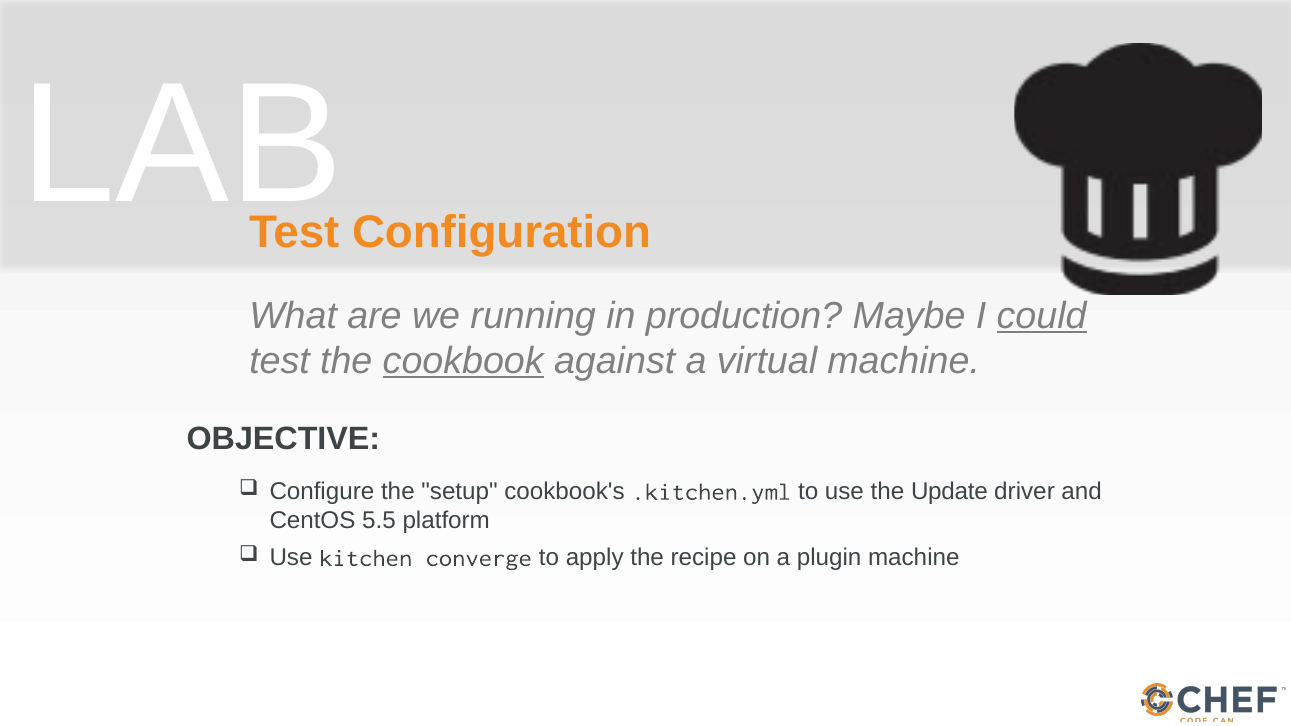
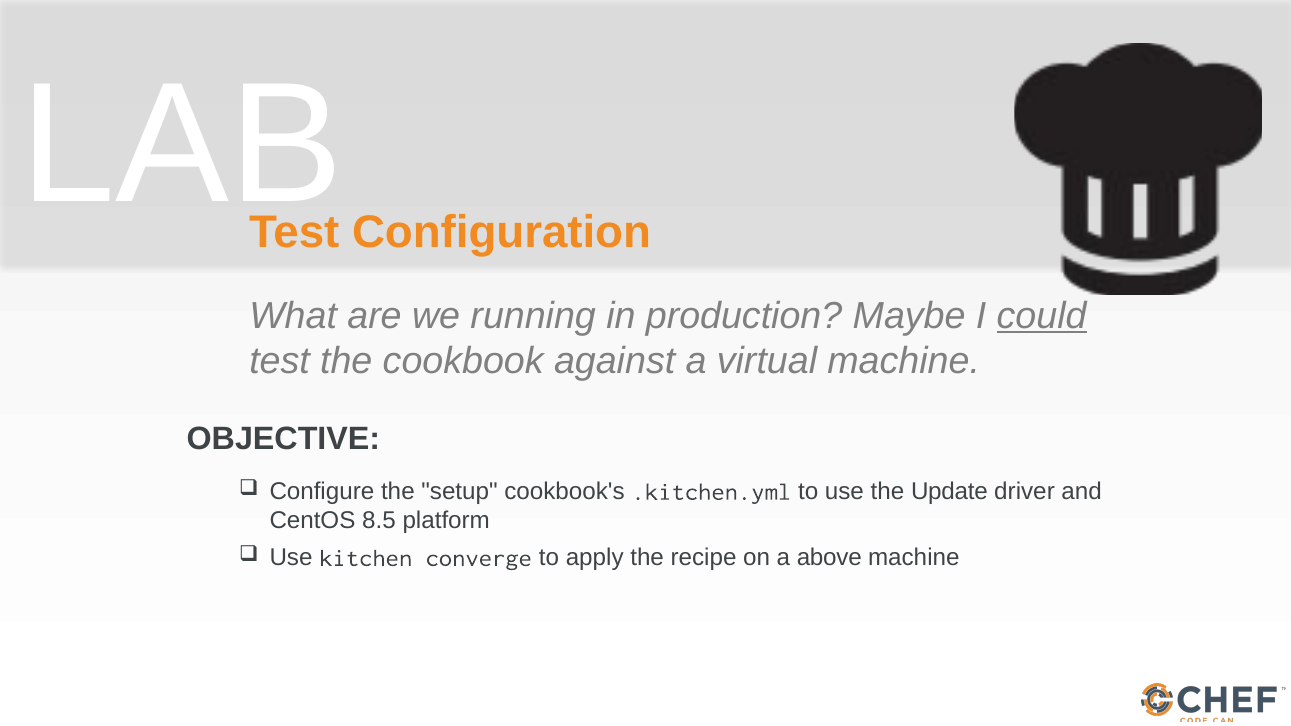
cookbook underline: present -> none
5.5: 5.5 -> 8.5
plugin: plugin -> above
